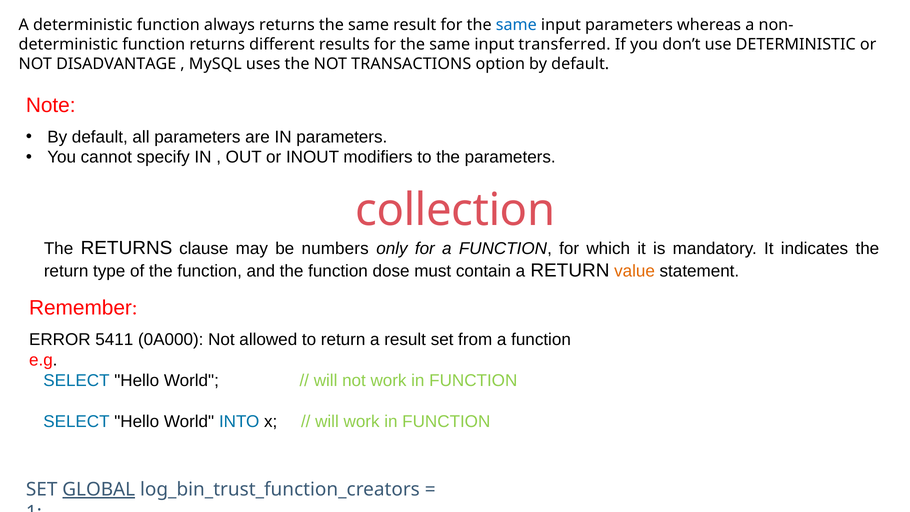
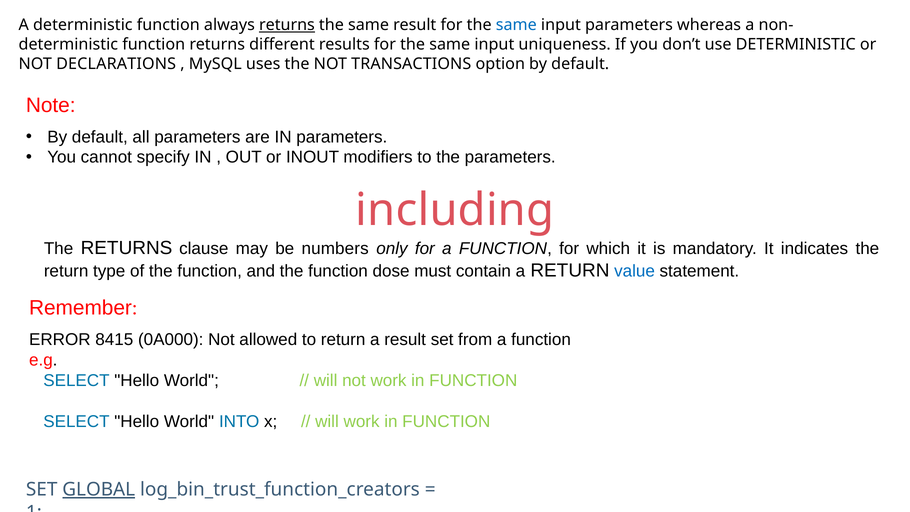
returns at (287, 25) underline: none -> present
transferred: transferred -> uniqueness
DISADVANTAGE: DISADVANTAGE -> DECLARATIONS
collection: collection -> including
value colour: orange -> blue
5411: 5411 -> 8415
